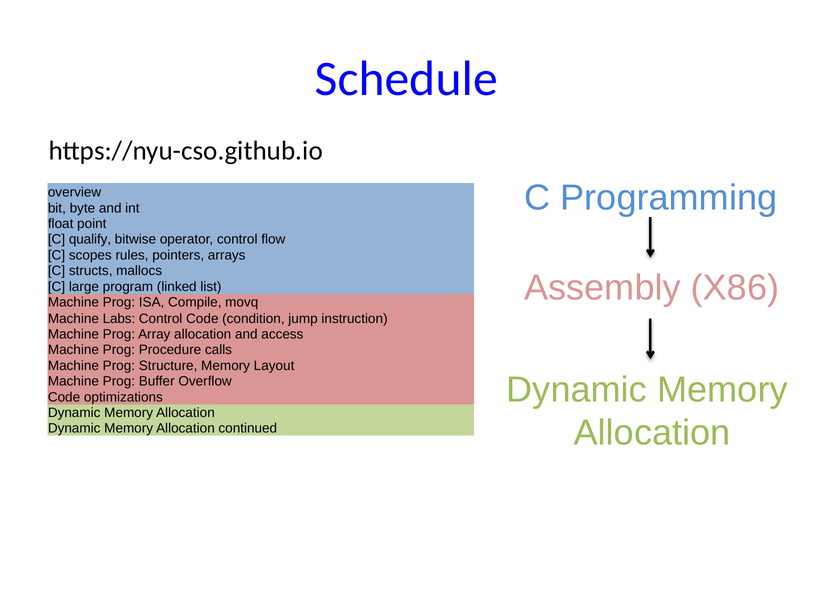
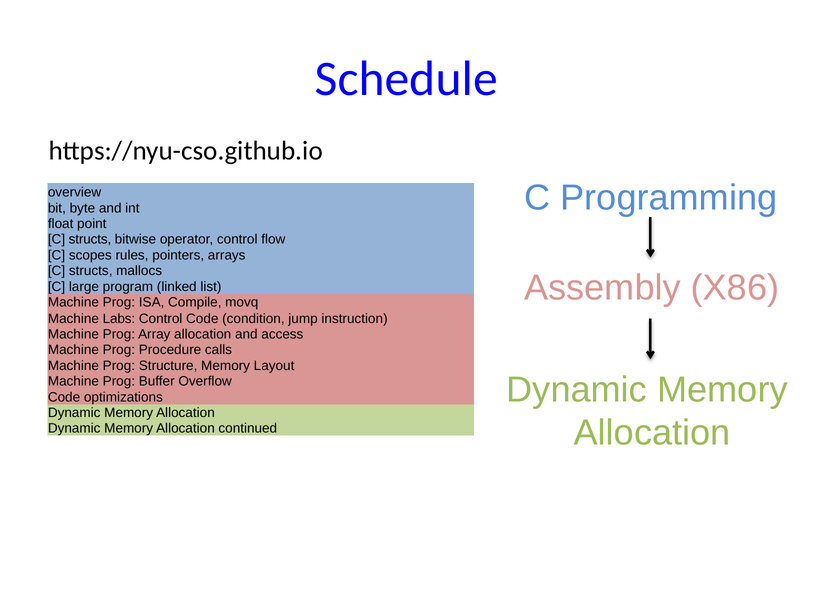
qualify at (90, 239): qualify -> structs
